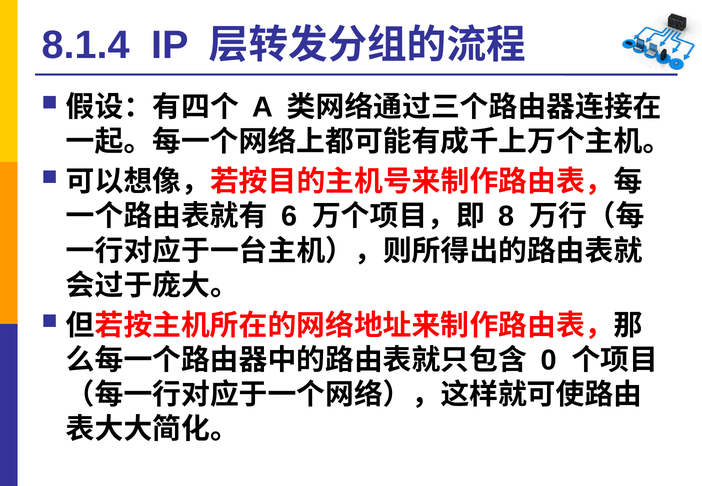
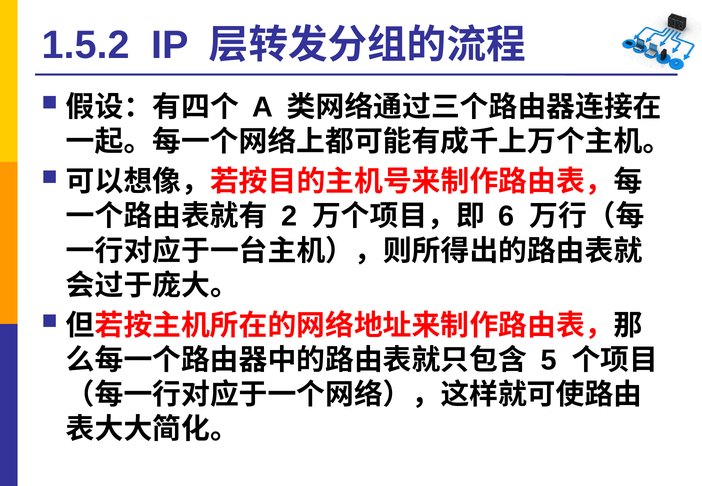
8.1.4: 8.1.4 -> 1.5.2
6: 6 -> 2
8: 8 -> 6
0: 0 -> 5
